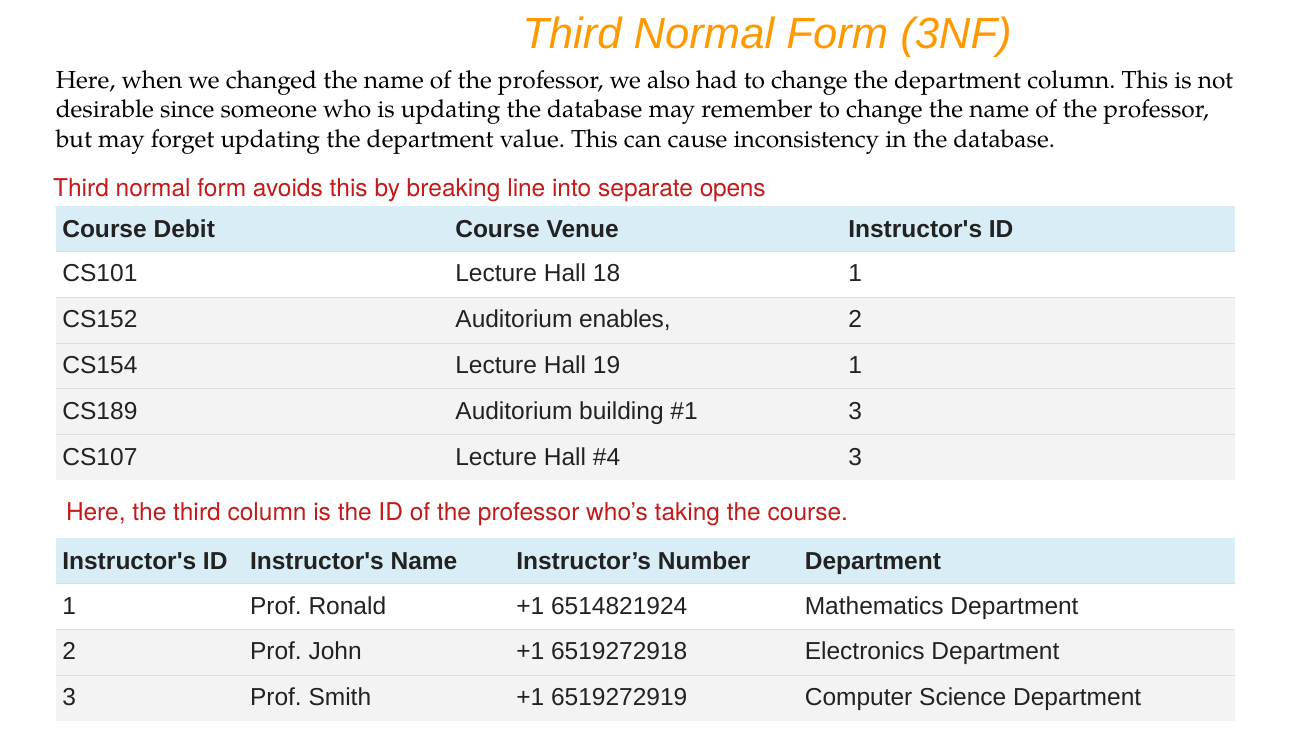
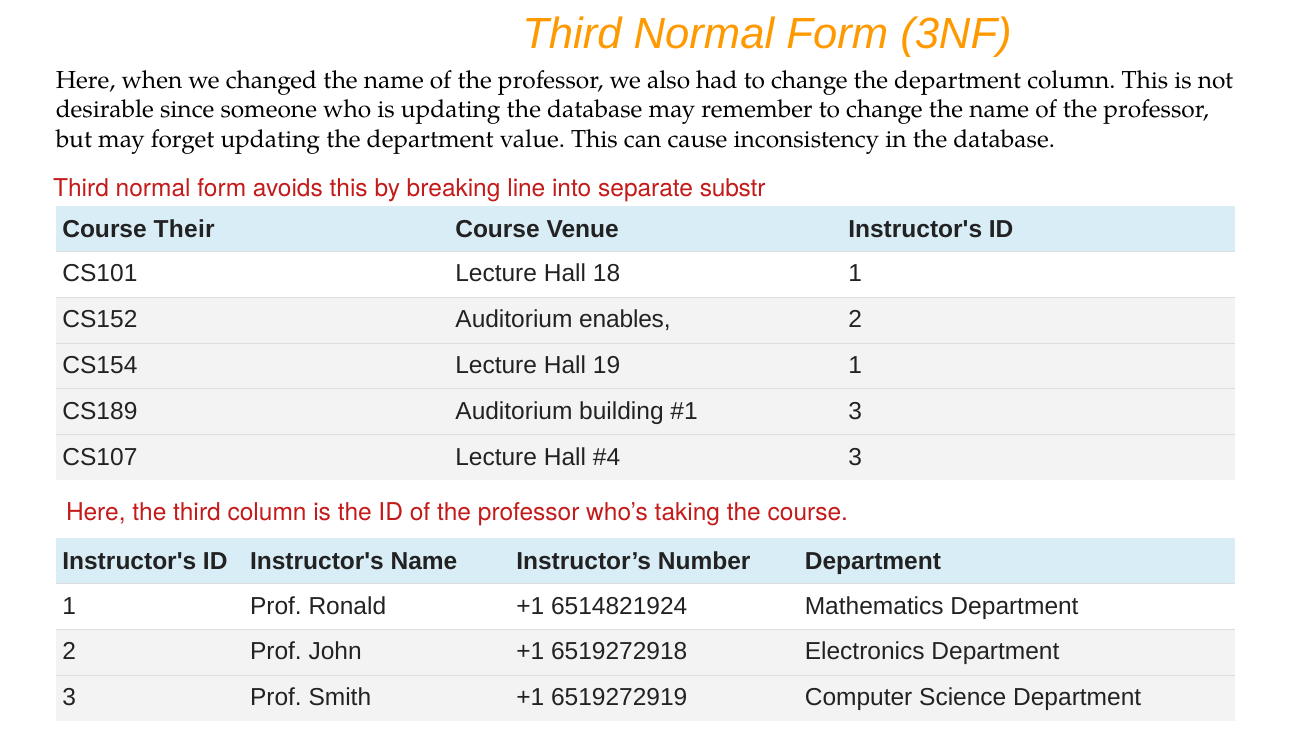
opens: opens -> substr
Debit: Debit -> Their
